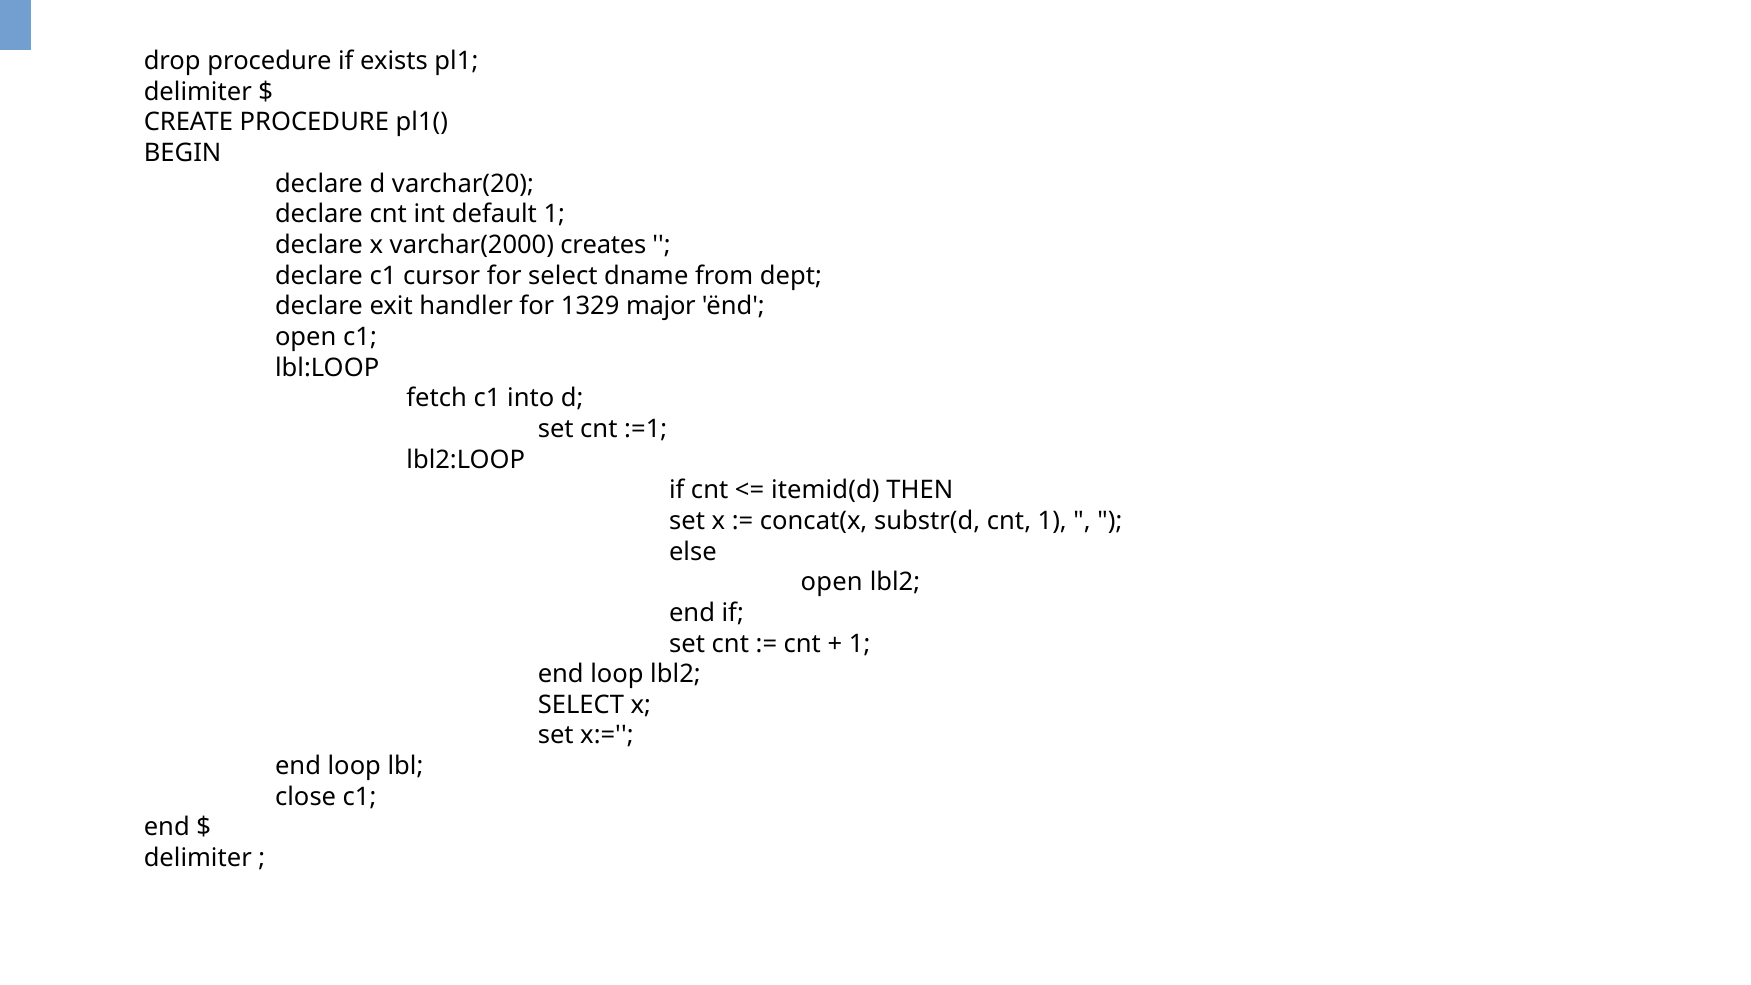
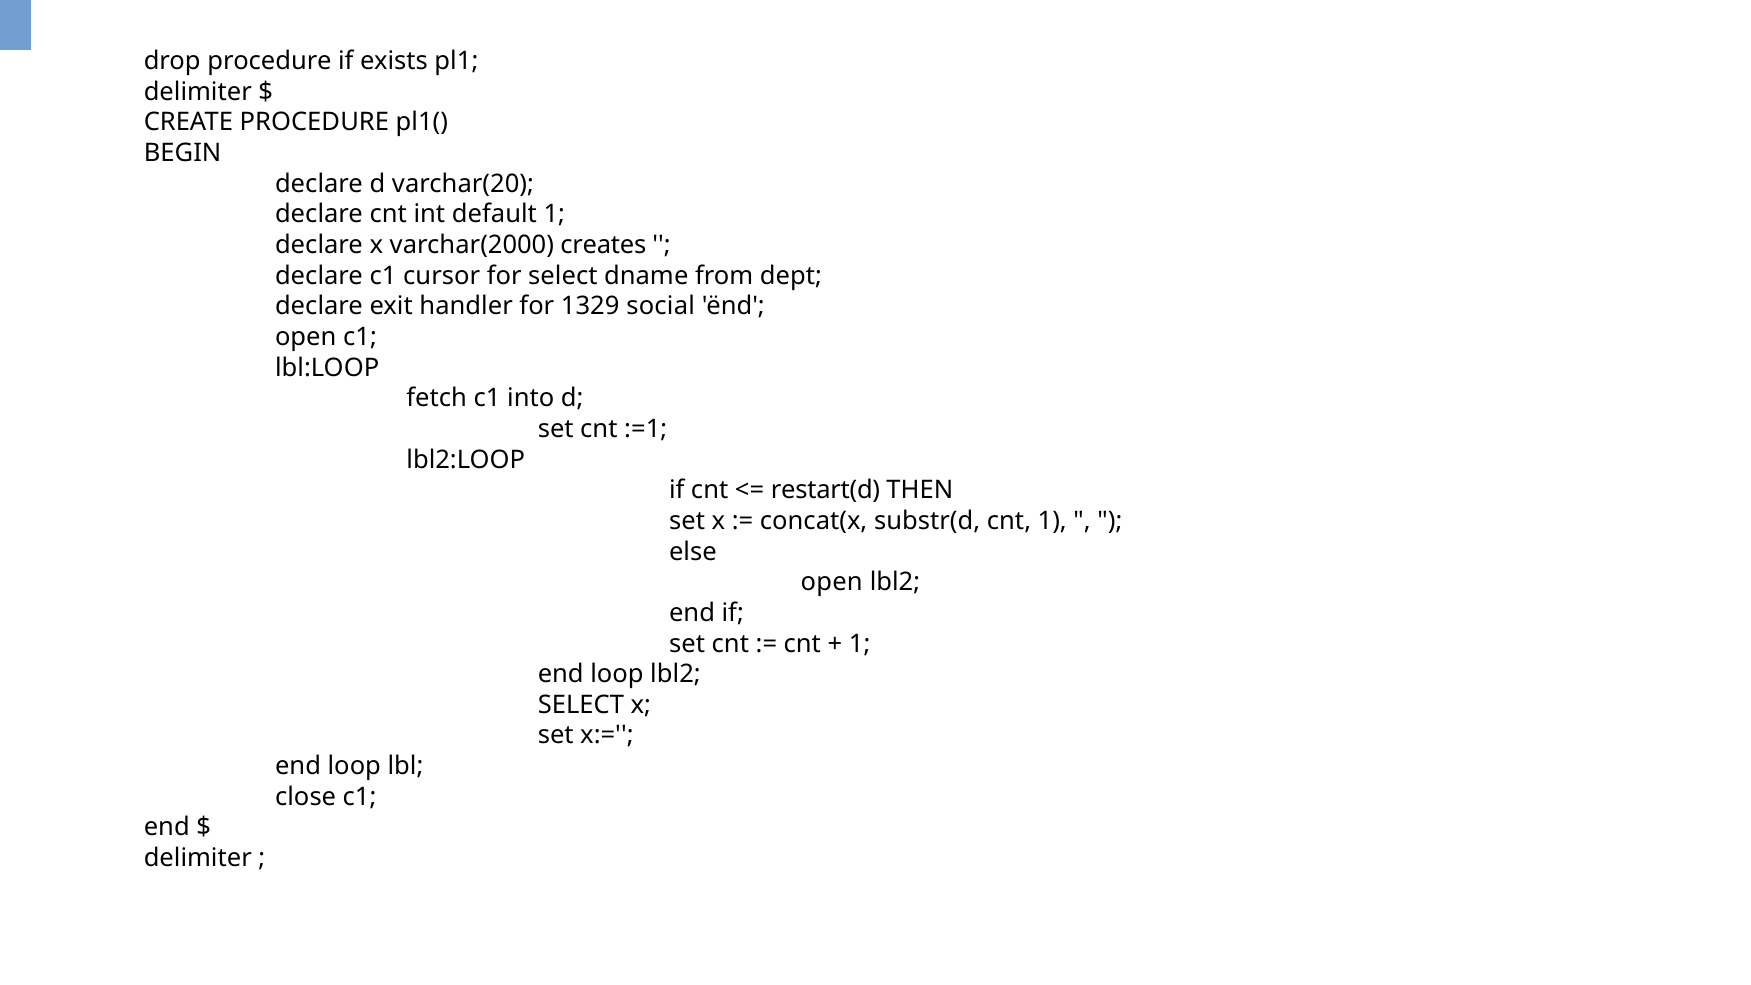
major: major -> social
itemid(d: itemid(d -> restart(d
